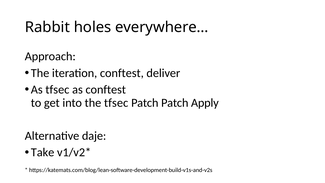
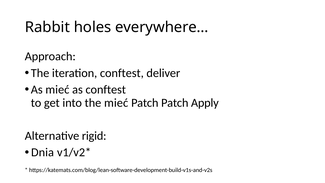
As tfsec: tfsec -> mieć
the tfsec: tfsec -> mieć
daje: daje -> rigid
Take: Take -> Dnia
